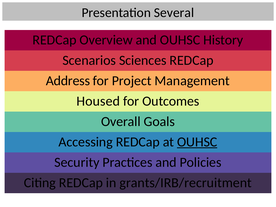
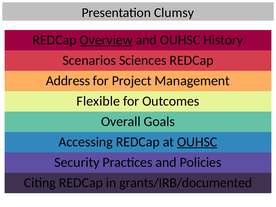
Several: Several -> Clumsy
Overview underline: none -> present
Housed: Housed -> Flexible
grants/IRB/recruitment: grants/IRB/recruitment -> grants/IRB/documented
